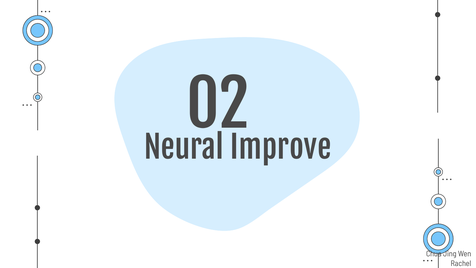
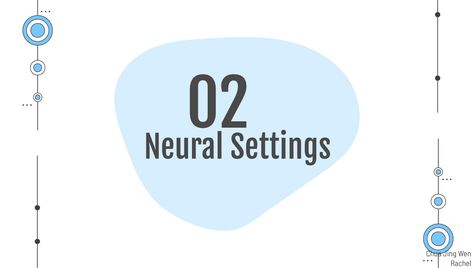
Improve: Improve -> Settings
